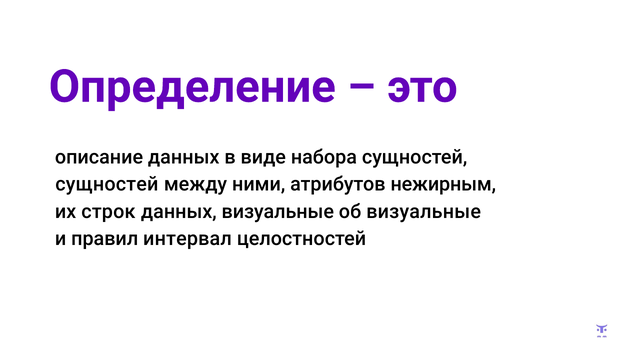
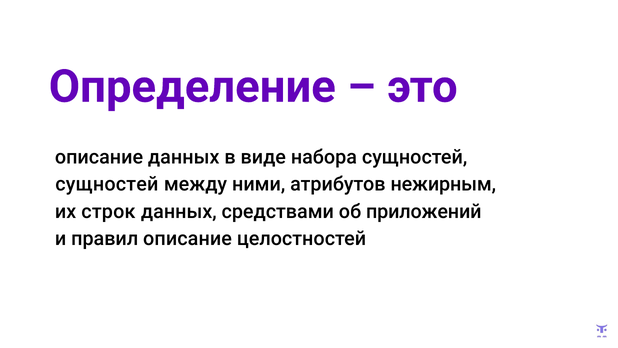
данных визуальные: визуальные -> средствами
об визуальные: визуальные -> приложений
правил интервал: интервал -> описание
